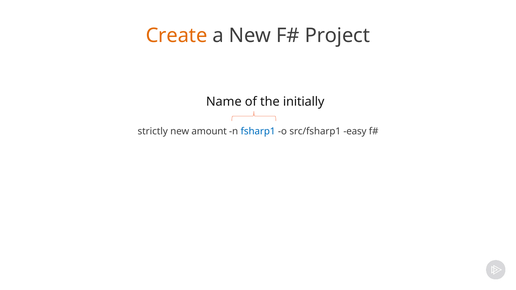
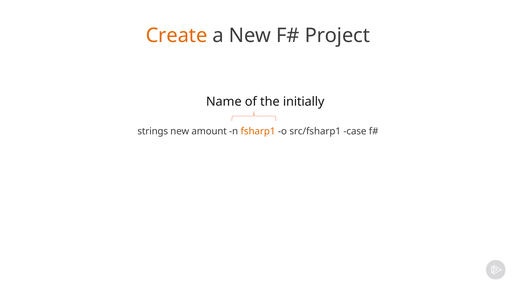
strictly: strictly -> strings
fsharp1 colour: blue -> orange
easy: easy -> case
